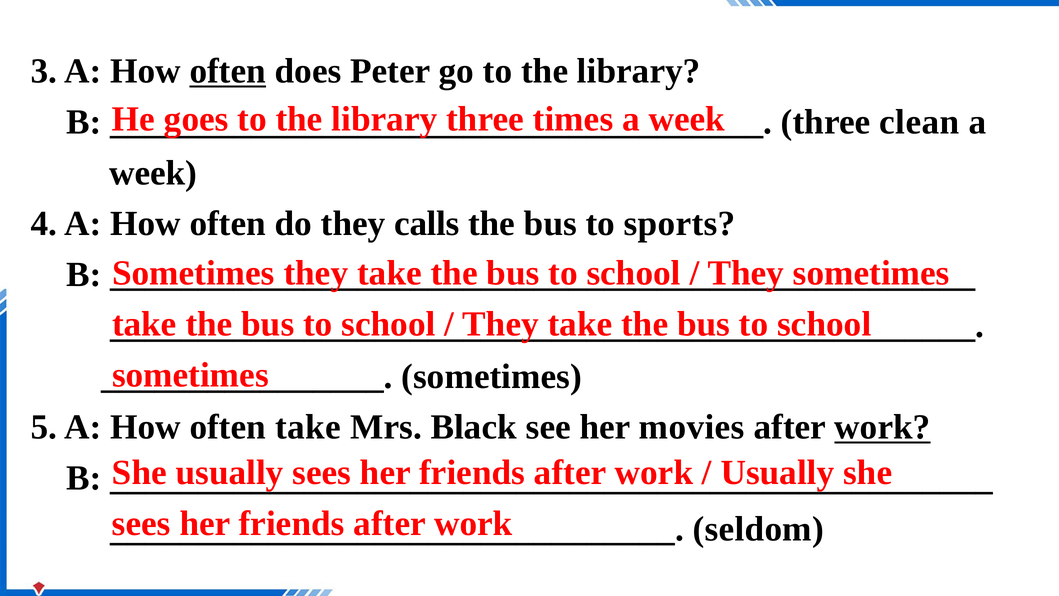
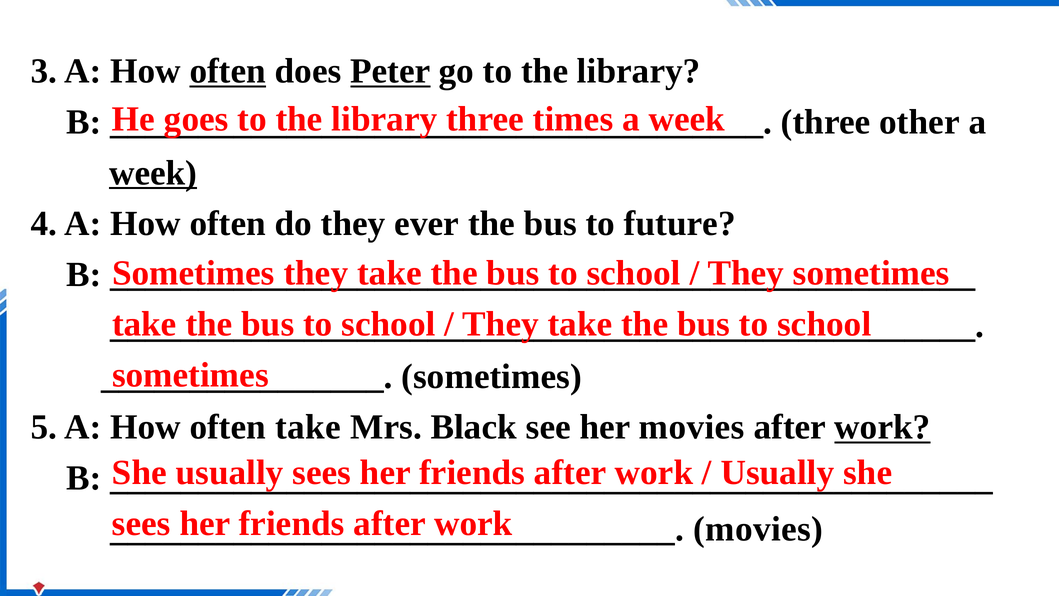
Peter underline: none -> present
clean: clean -> other
week at (153, 173) underline: none -> present
calls: calls -> ever
sports: sports -> future
seldom at (758, 529): seldom -> movies
